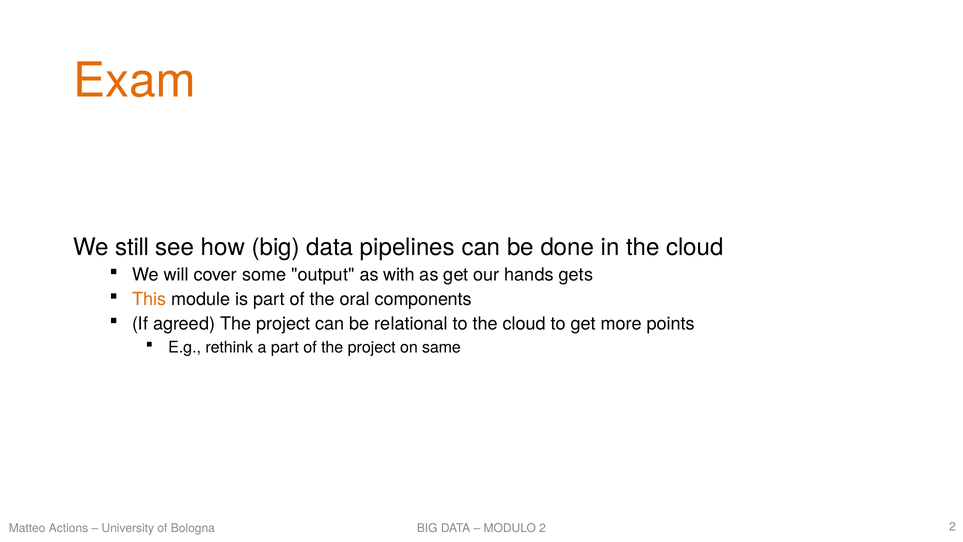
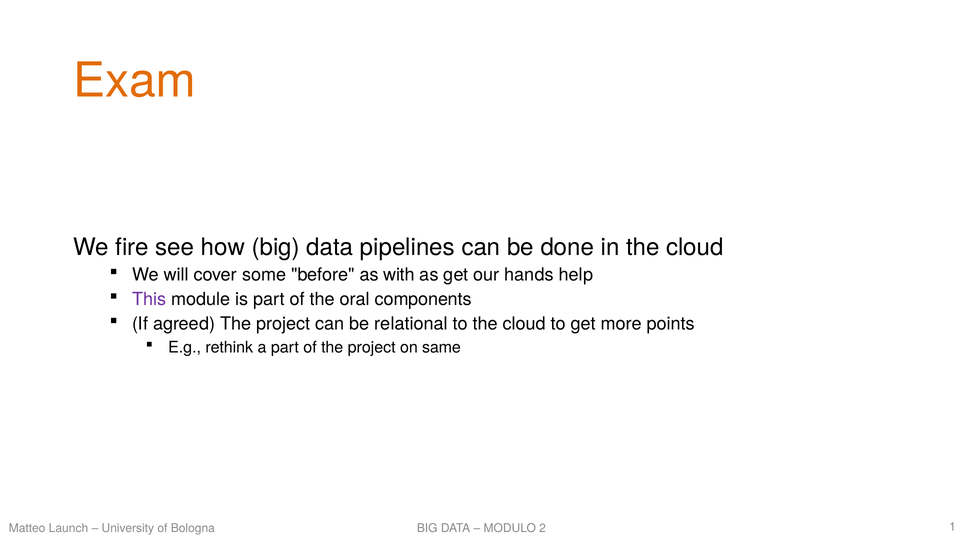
still: still -> fire
output: output -> before
gets: gets -> help
This colour: orange -> purple
Actions: Actions -> Launch
Bologna 2: 2 -> 1
